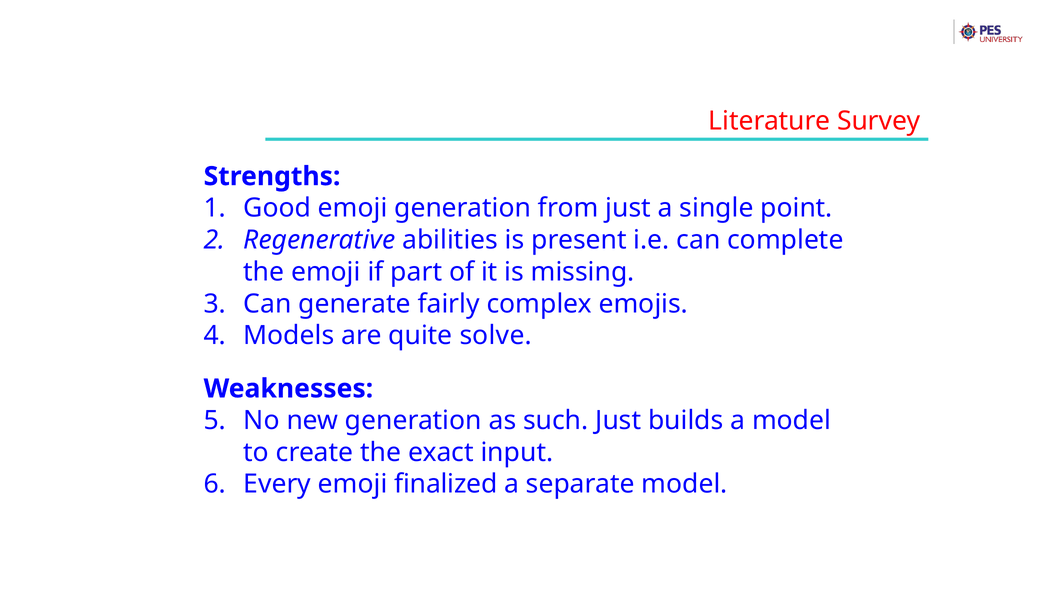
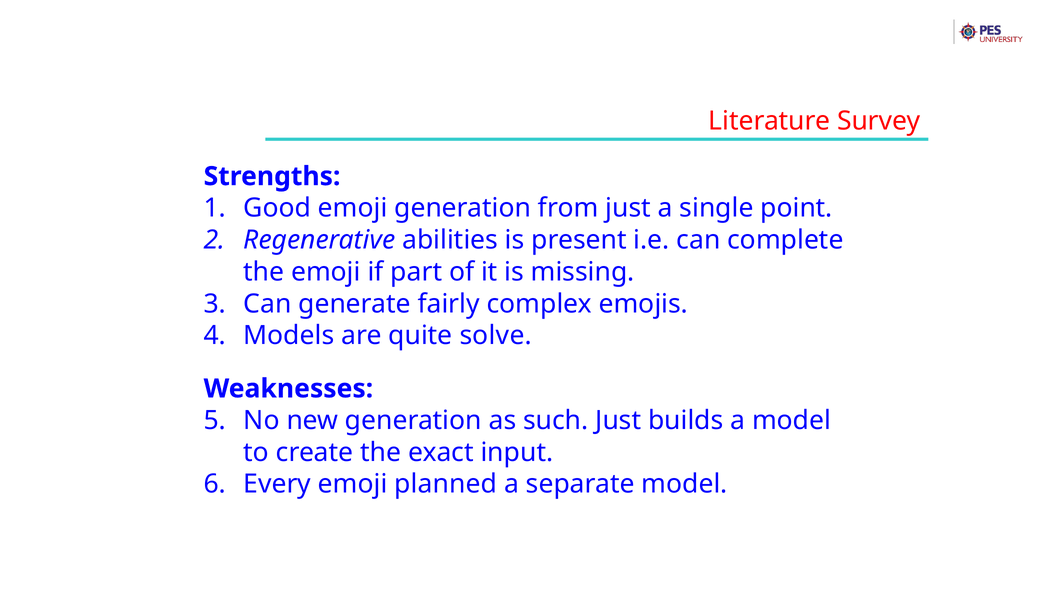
finalized: finalized -> planned
